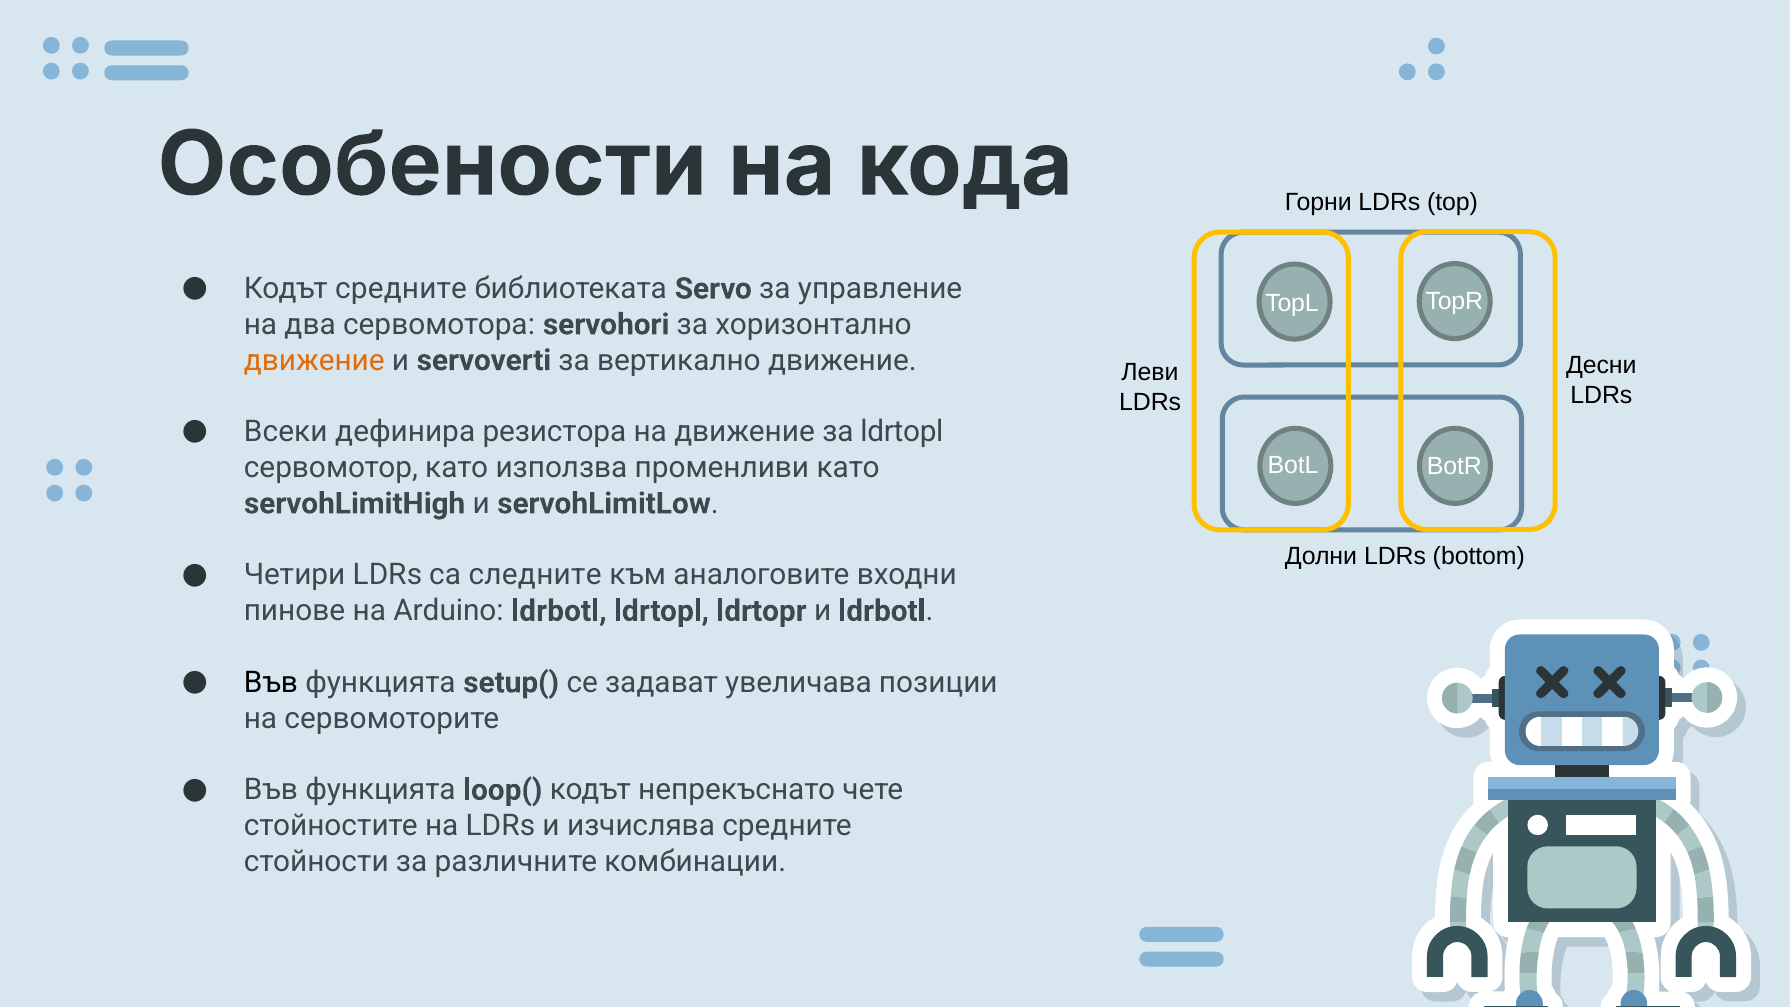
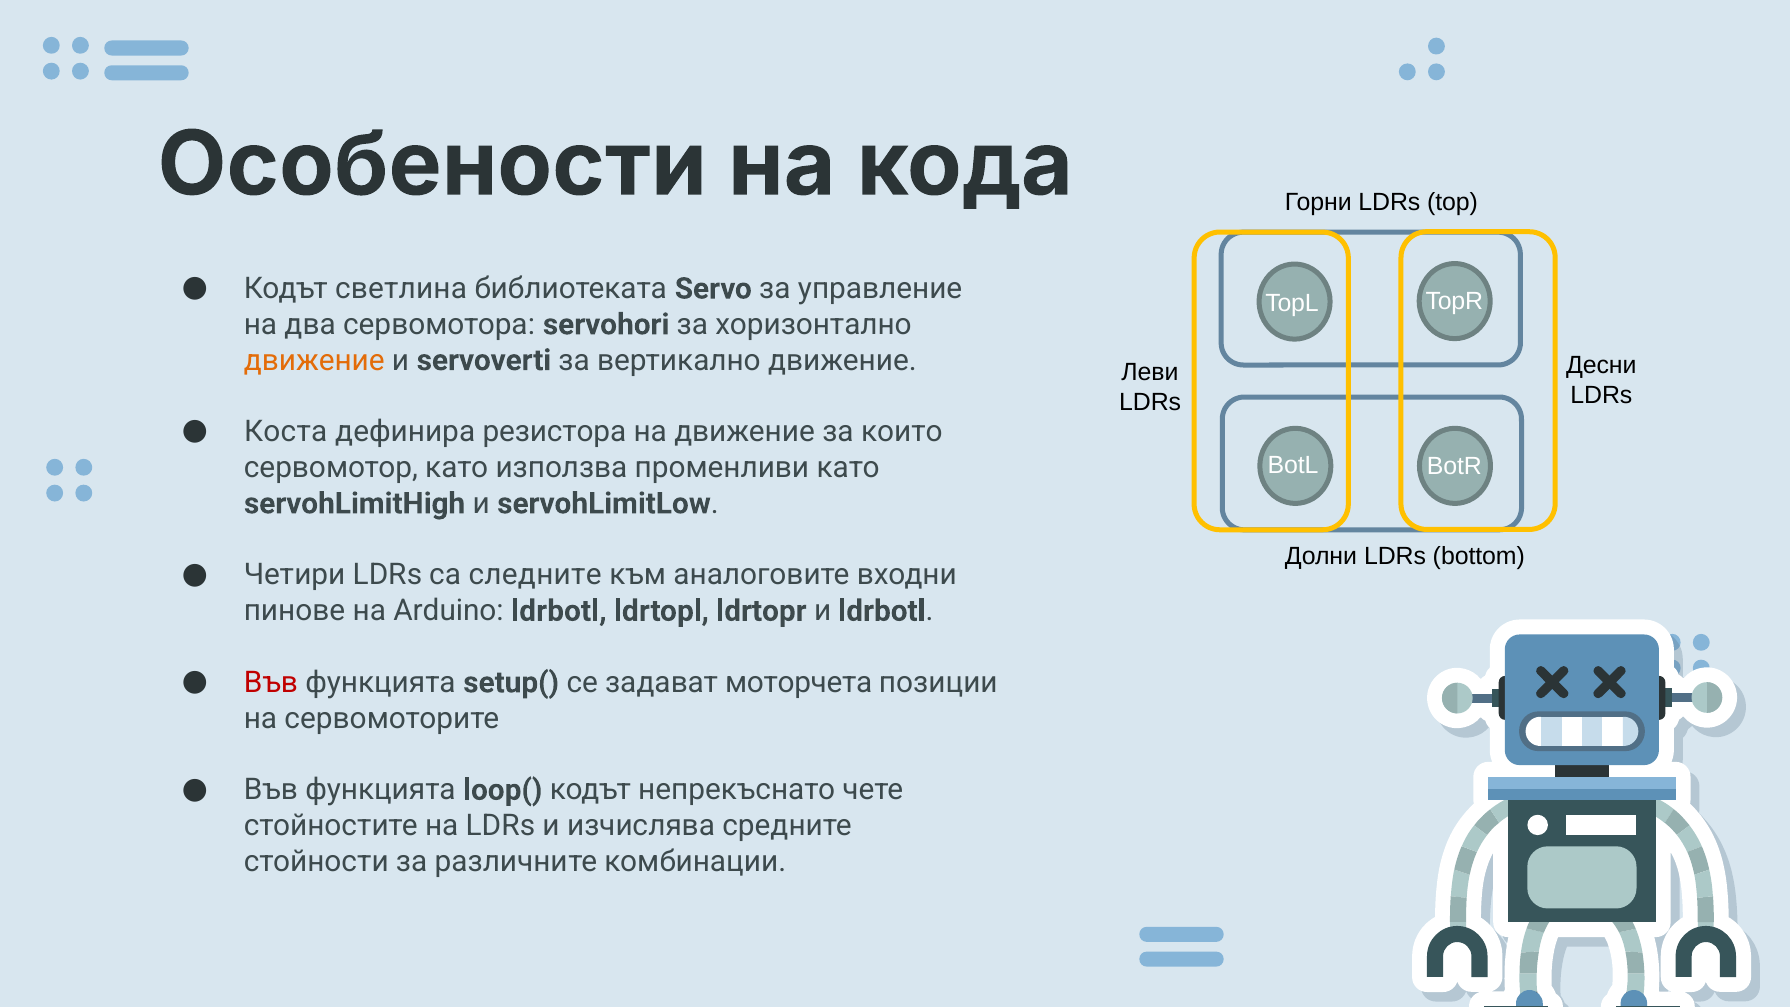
Кодът средните: средните -> светлина
Всеки: Всеки -> Коста
за ldrtopl: ldrtopl -> които
Във at (271, 682) colour: black -> red
увеличава: увеличава -> моторчета
